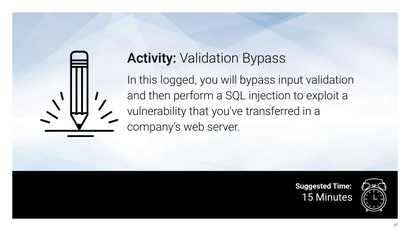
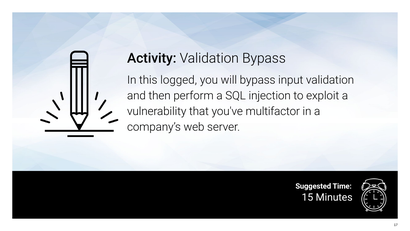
transferred: transferred -> multifactor
